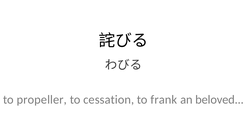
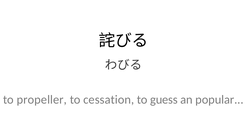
frank: frank -> guess
beloved: beloved -> popular
